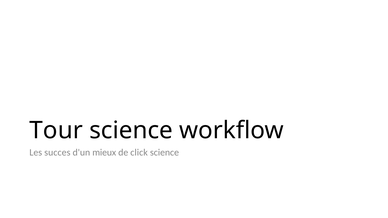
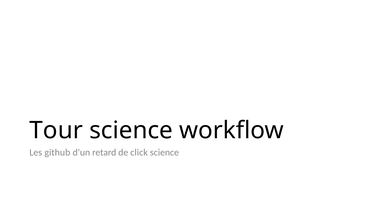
succes: succes -> github
mieux: mieux -> retard
